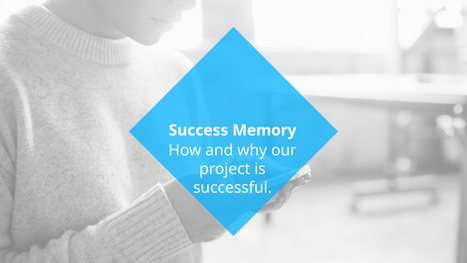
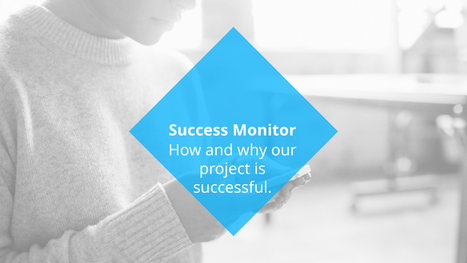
Memory: Memory -> Monitor
